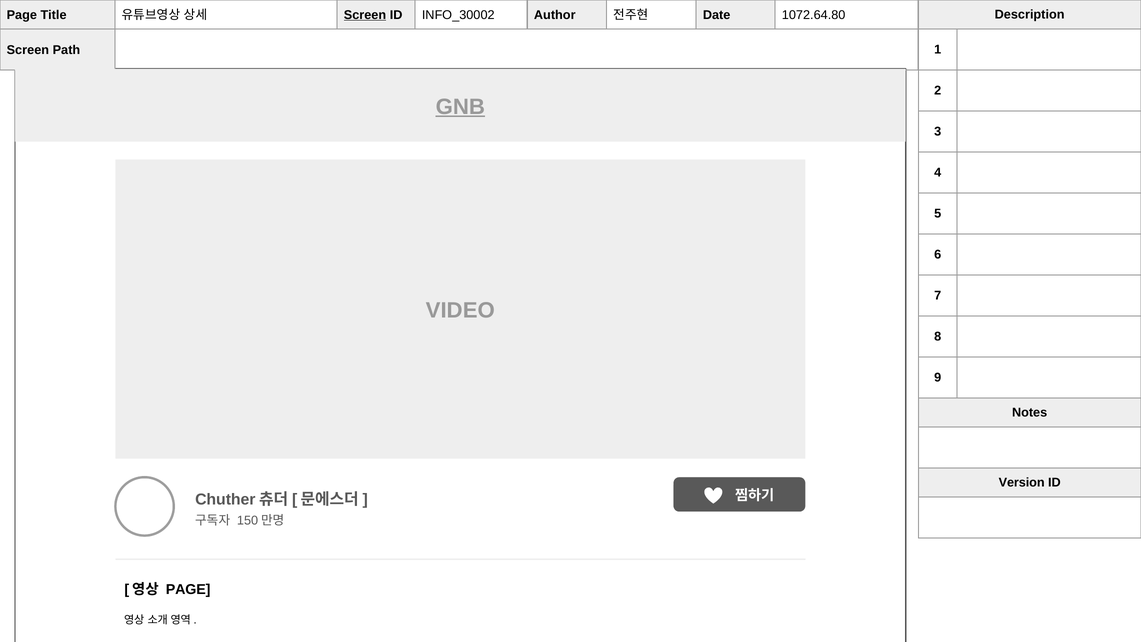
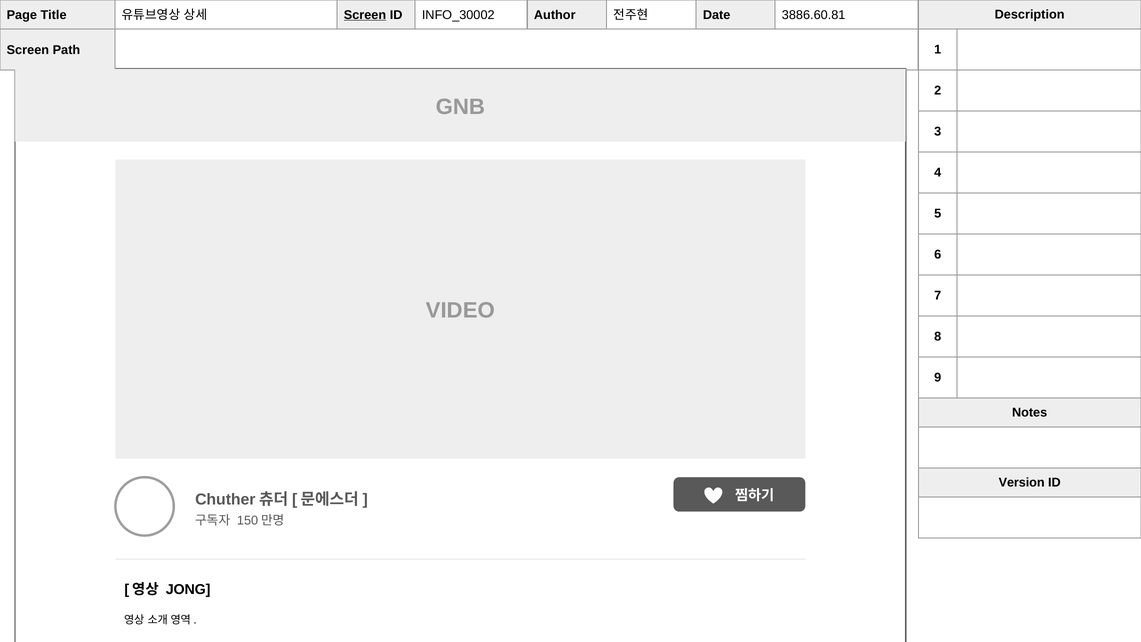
1072.64.80: 1072.64.80 -> 3886.60.81
GNB underline: present -> none
PAGE at (188, 589): PAGE -> JONG
